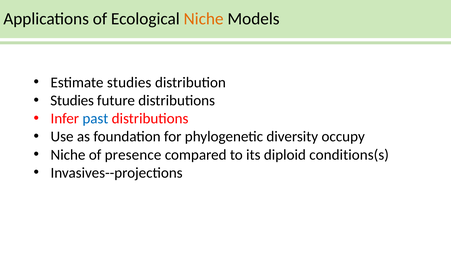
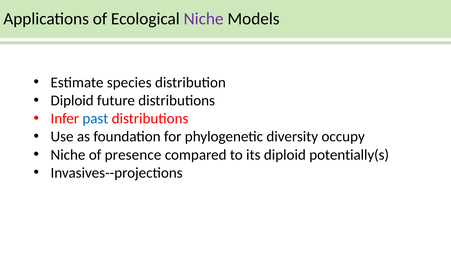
Niche at (204, 19) colour: orange -> purple
Estimate studies: studies -> species
Studies at (72, 100): Studies -> Diploid
conditions(s: conditions(s -> potentially(s
